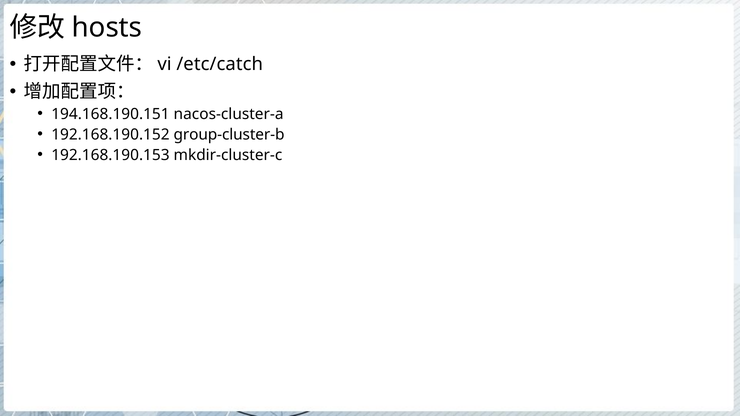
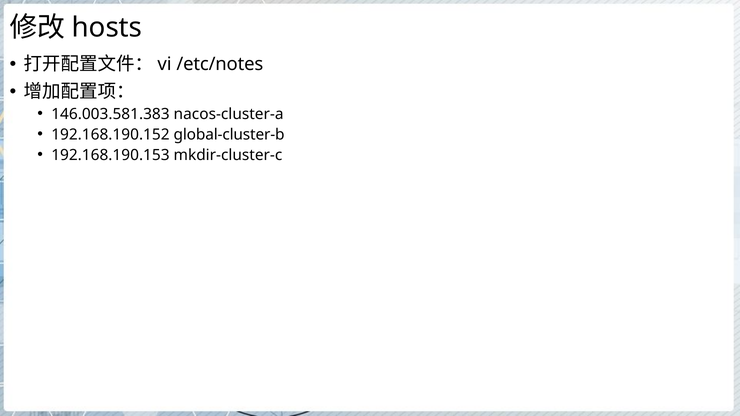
/etc/catch: /etc/catch -> /etc/notes
194.168.190.151: 194.168.190.151 -> 146.003.581.383
group-cluster-b: group-cluster-b -> global-cluster-b
